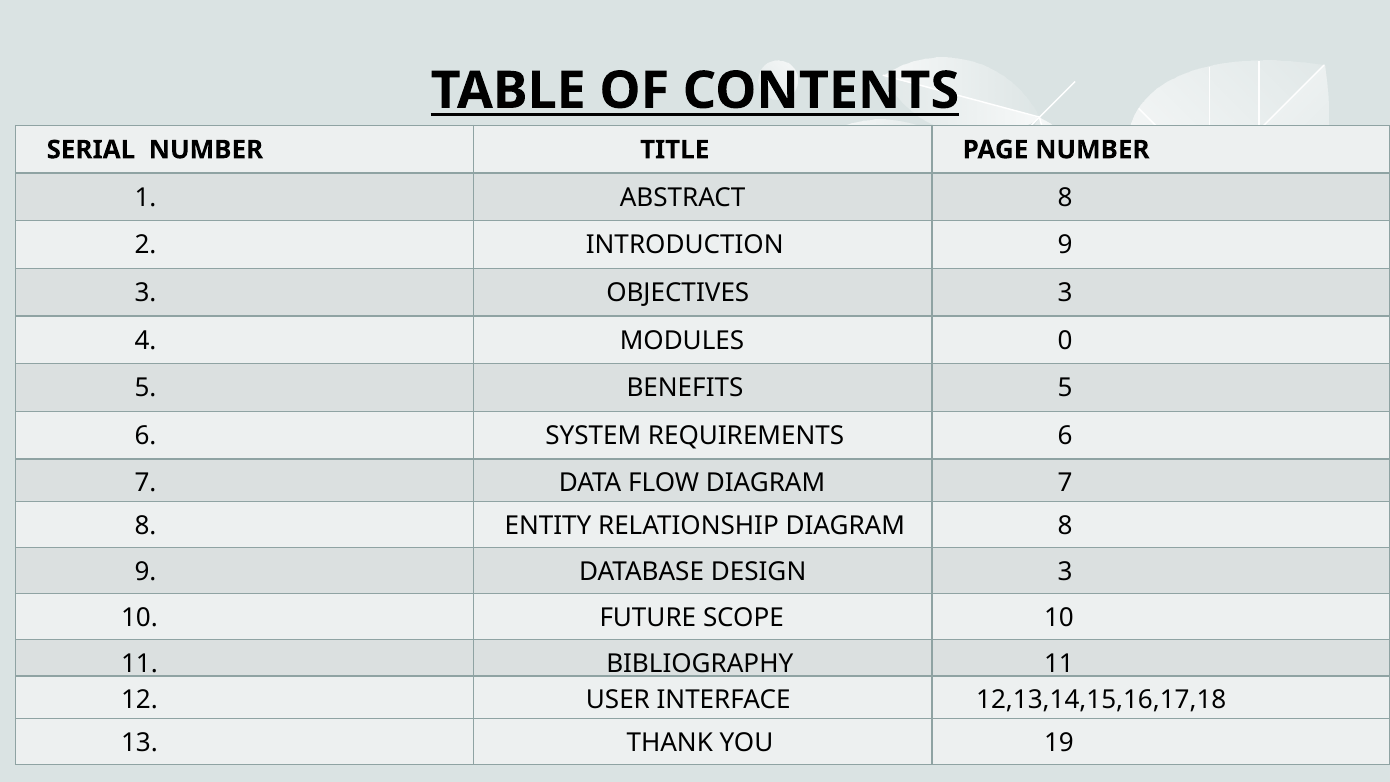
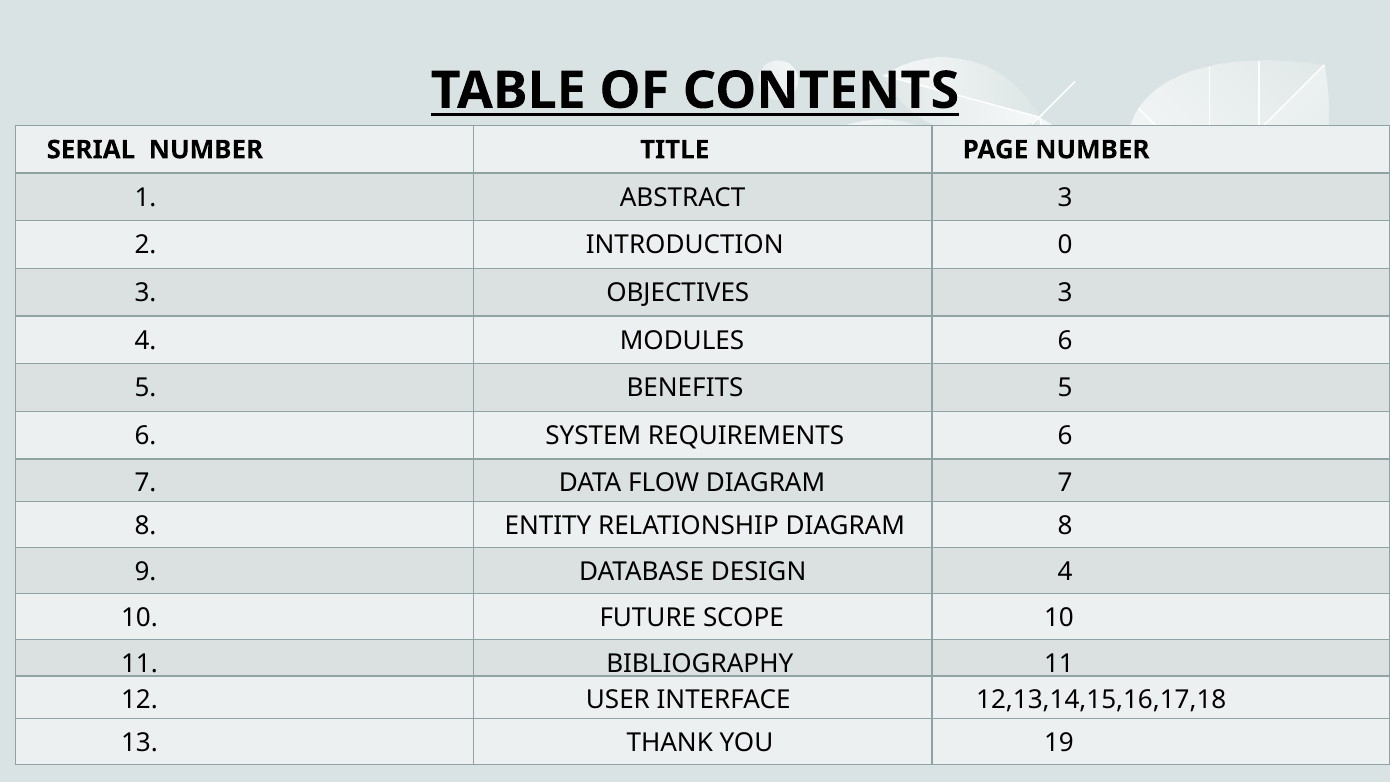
ABSTRACT 8: 8 -> 3
INTRODUCTION 9: 9 -> 0
MODULES 0: 0 -> 6
DESIGN 3: 3 -> 4
